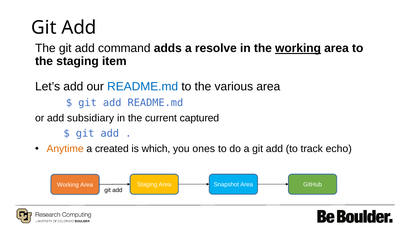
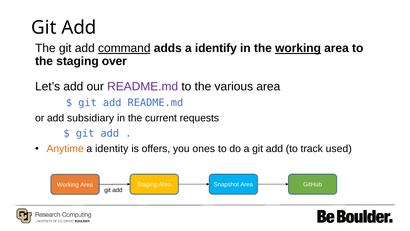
command underline: none -> present
resolve: resolve -> identify
item: item -> over
README.md at (143, 86) colour: blue -> purple
captured: captured -> requests
created: created -> identity
which: which -> offers
echo: echo -> used
